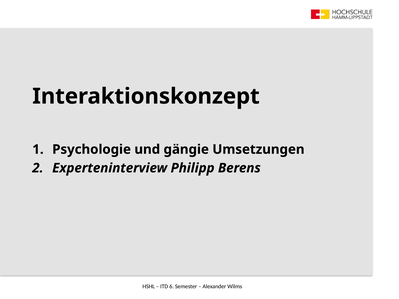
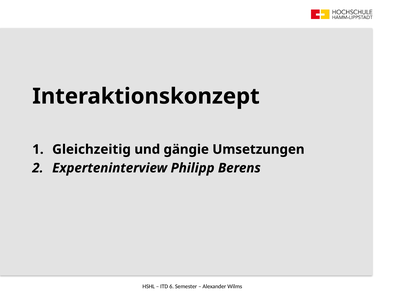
Psychologie: Psychologie -> Gleichzeitig
